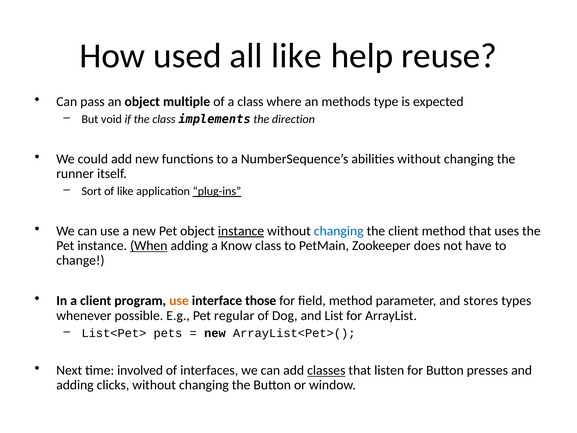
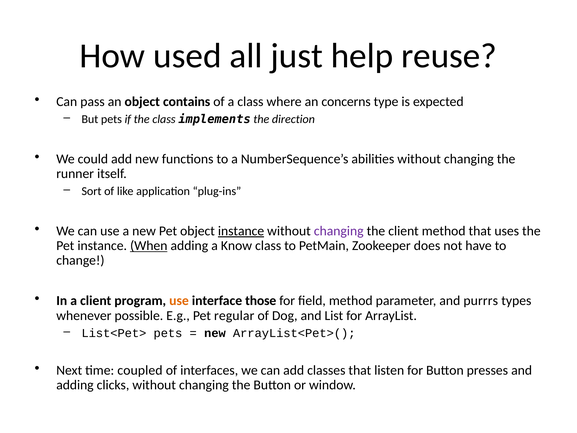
all like: like -> just
multiple: multiple -> contains
methods: methods -> concerns
But void: void -> pets
plug-ins underline: present -> none
changing at (339, 231) colour: blue -> purple
stores: stores -> purrrs
involved: involved -> coupled
classes underline: present -> none
